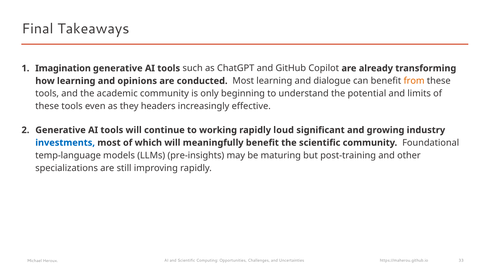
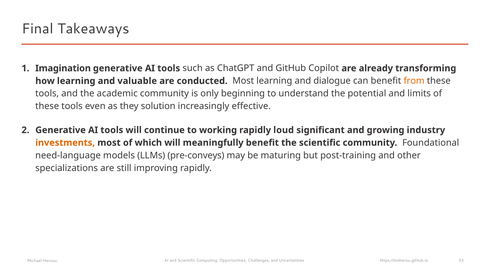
opinions: opinions -> valuable
headers: headers -> solution
investments colour: blue -> orange
temp-language: temp-language -> need-language
pre-insights: pre-insights -> pre-conveys
